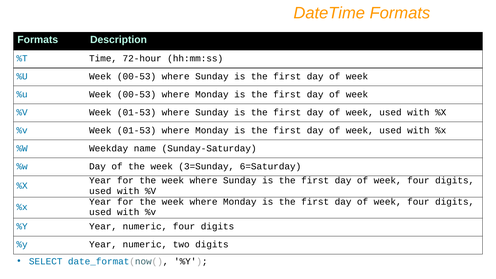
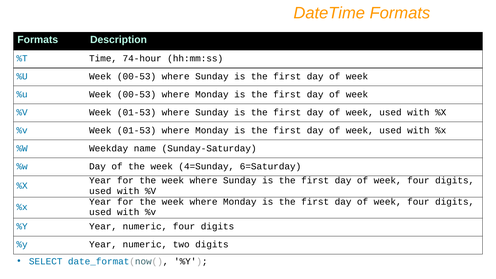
72-hour: 72-hour -> 74-hour
3=Sunday: 3=Sunday -> 4=Sunday
